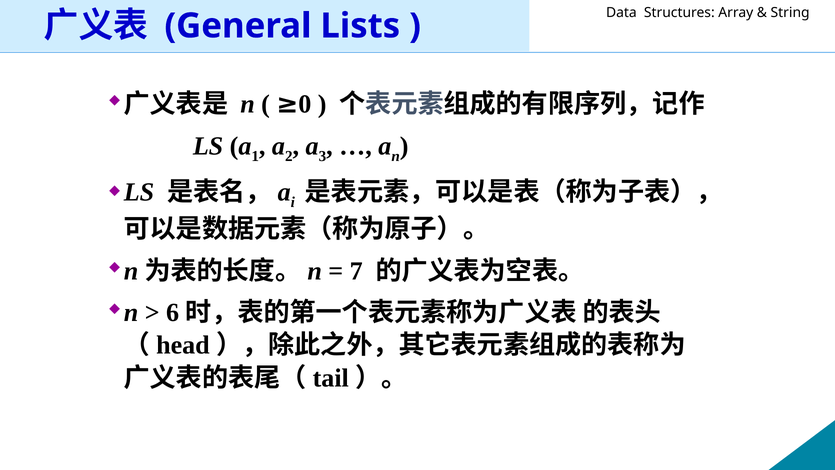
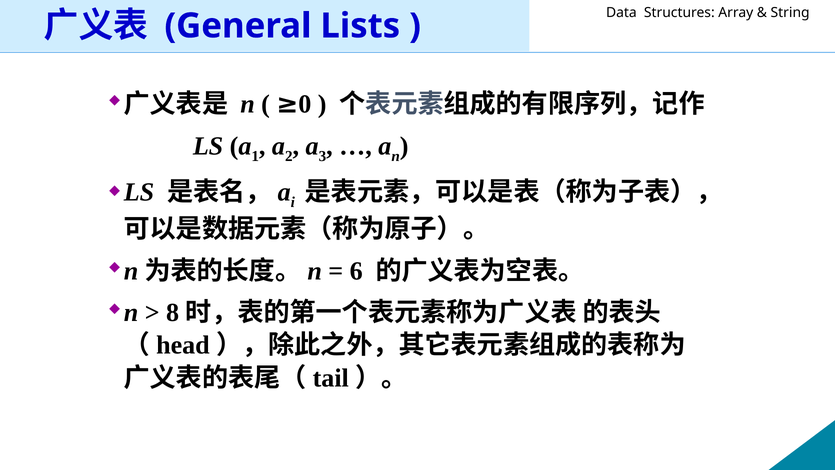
7: 7 -> 6
6: 6 -> 8
